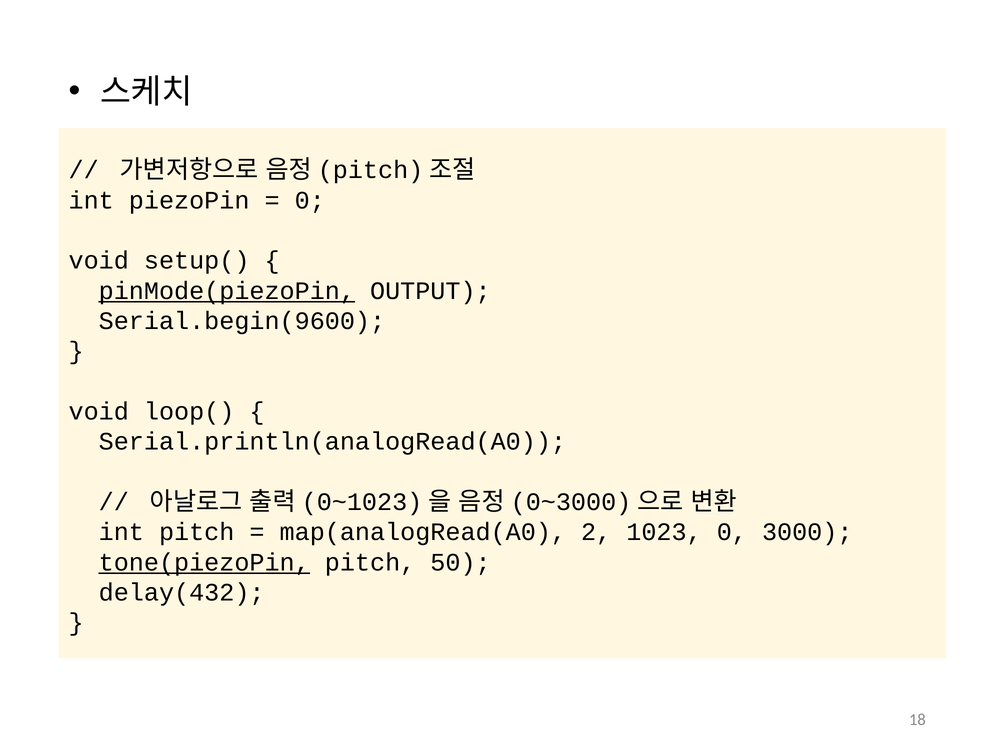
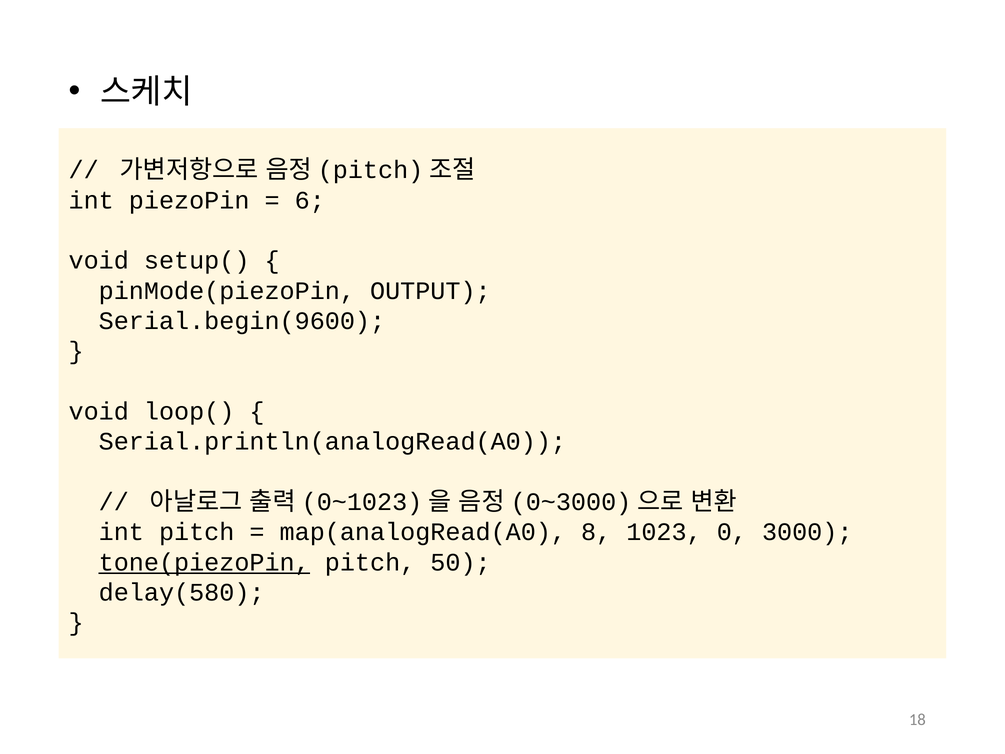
0 at (310, 200): 0 -> 6
pinMode(piezoPin underline: present -> none
2: 2 -> 8
delay(432: delay(432 -> delay(580
